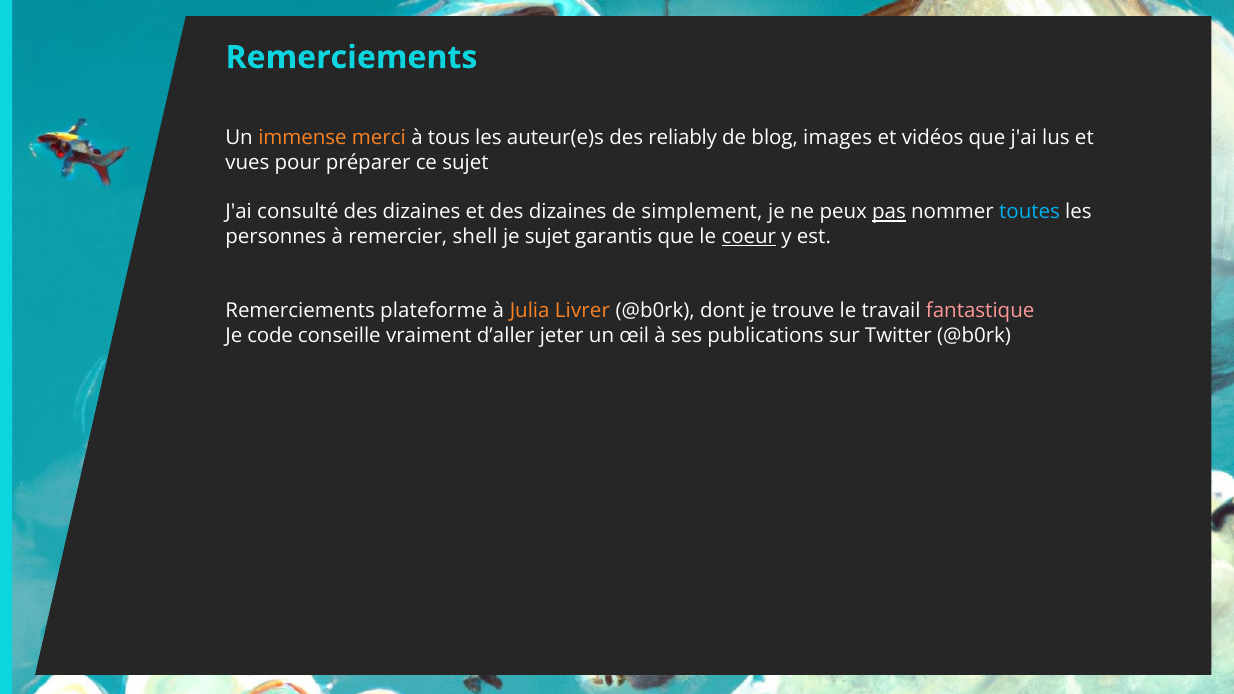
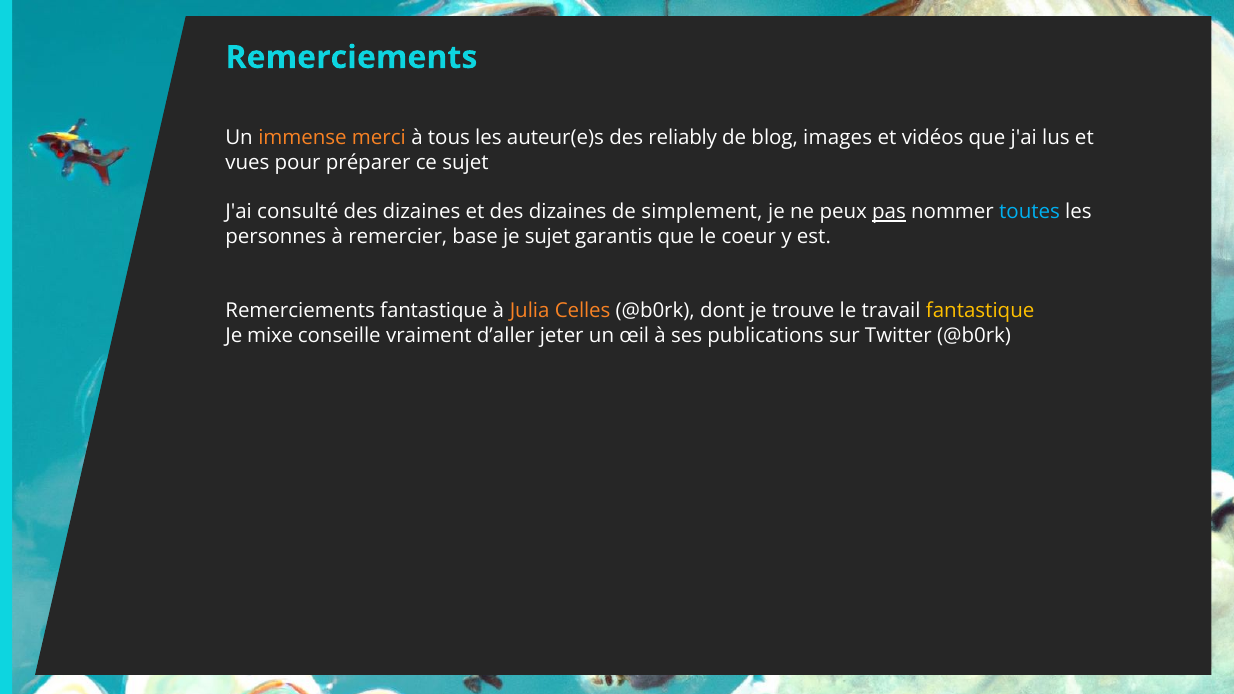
shell: shell -> base
coeur underline: present -> none
Remerciements plateforme: plateforme -> fantastique
Livrer: Livrer -> Celles
fantastique at (980, 311) colour: pink -> yellow
code: code -> mixe
